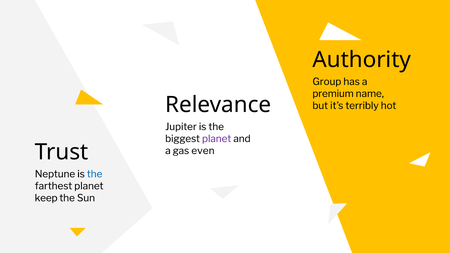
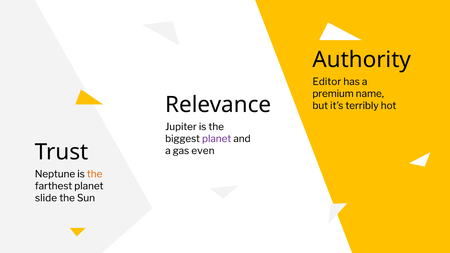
Group: Group -> Editor
the at (95, 174) colour: blue -> orange
keep: keep -> slide
